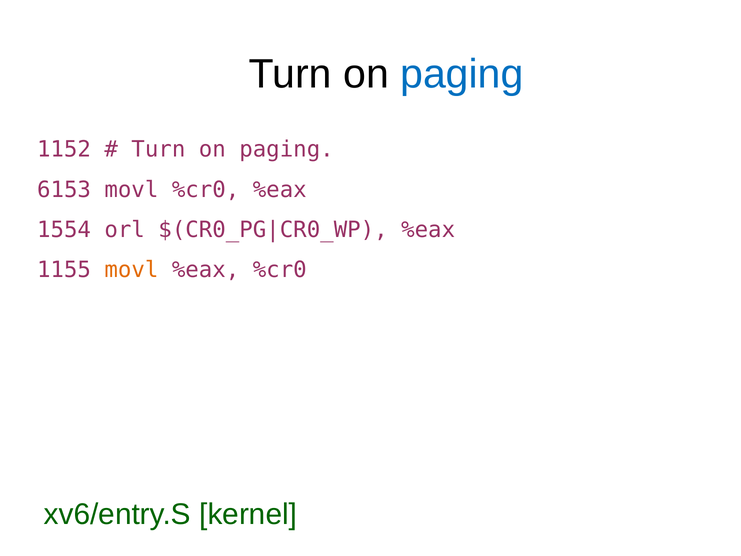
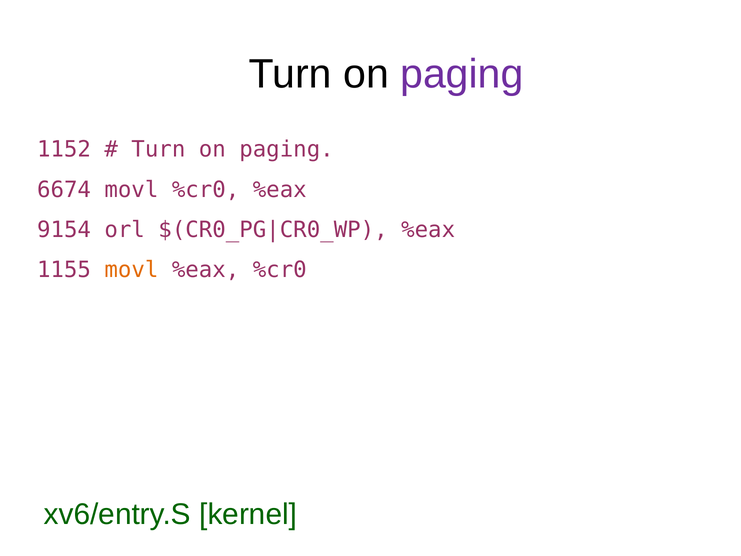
paging at (462, 74) colour: blue -> purple
6153: 6153 -> 6674
1554: 1554 -> 9154
